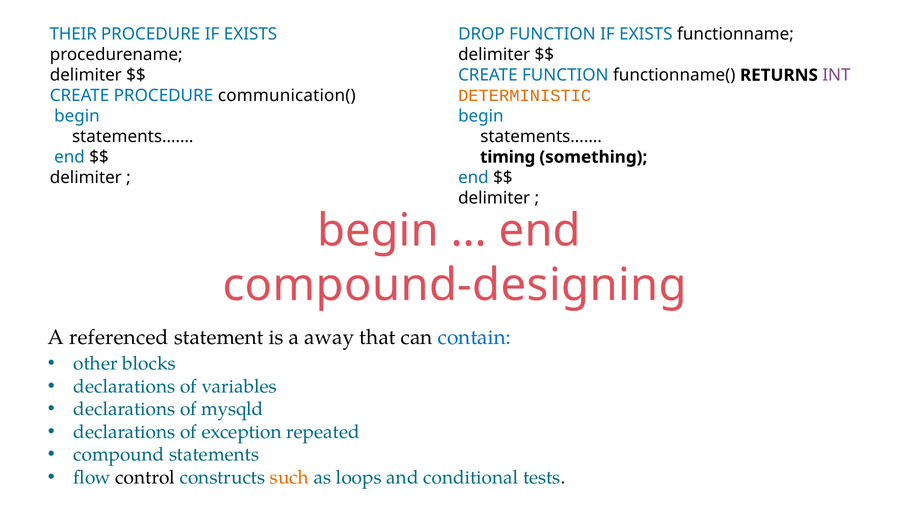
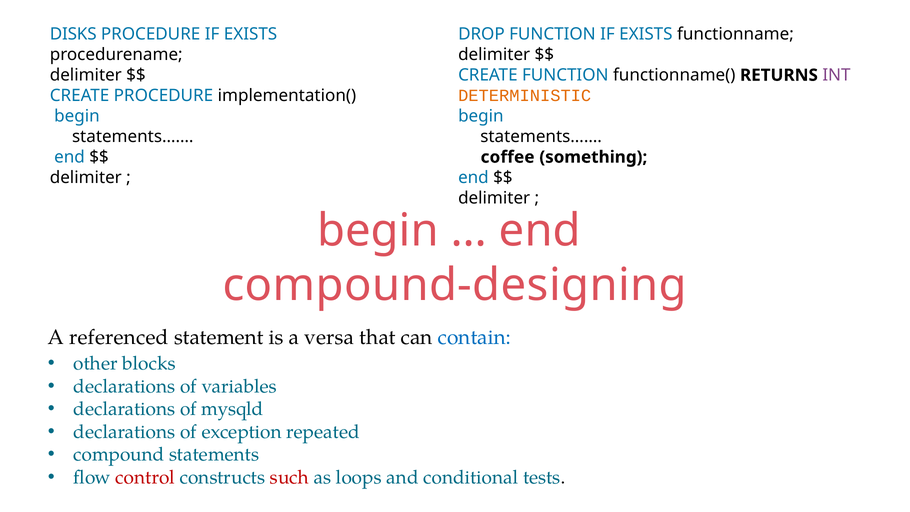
THEIR: THEIR -> DISKS
communication(: communication( -> implementation(
timing: timing -> coffee
away: away -> versa
control colour: black -> red
such colour: orange -> red
